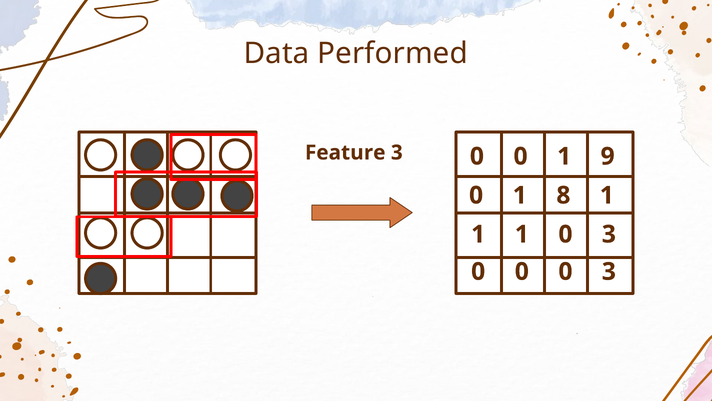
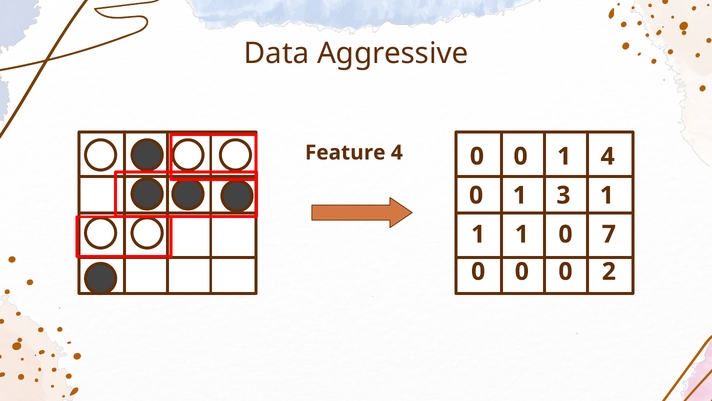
Performed: Performed -> Aggressive
Feature 3: 3 -> 4
1 9: 9 -> 4
8: 8 -> 3
1 0 3: 3 -> 7
0 0 3: 3 -> 2
